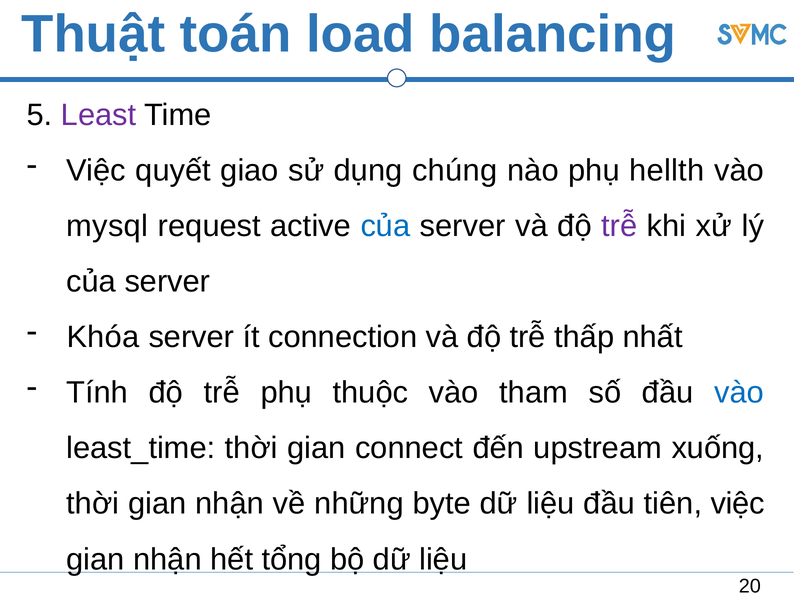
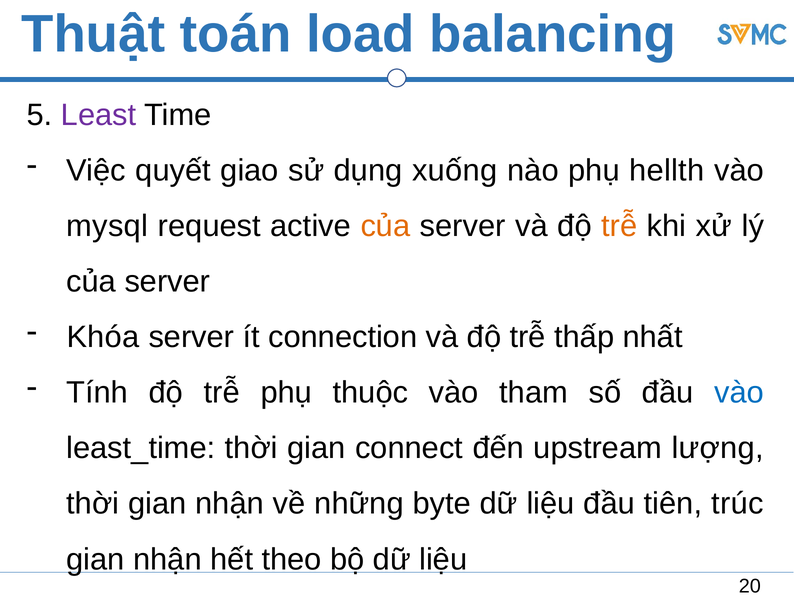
chúng: chúng -> xuống
của at (385, 226) colour: blue -> orange
trễ at (619, 226) colour: purple -> orange
xuống: xuống -> lượng
tiên việc: việc -> trúc
tổng: tổng -> theo
